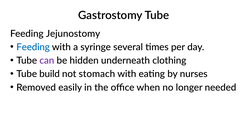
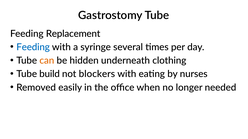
Jejunostomy: Jejunostomy -> Replacement
can colour: purple -> orange
stomach: stomach -> blockers
